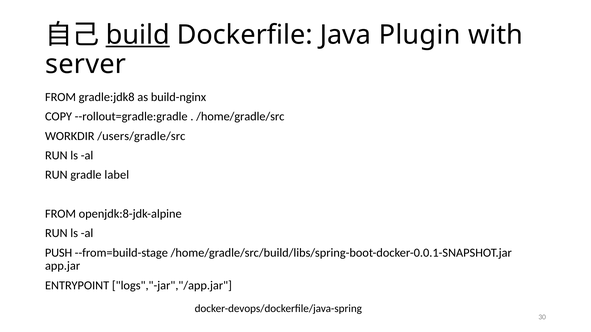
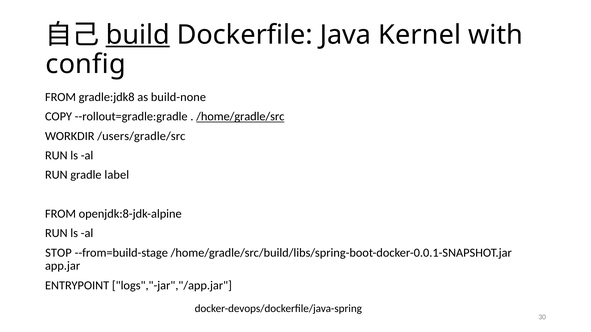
Plugin: Plugin -> Kernel
server: server -> config
build-nginx: build-nginx -> build-none
/home/gradle/src underline: none -> present
PUSH: PUSH -> STOP
